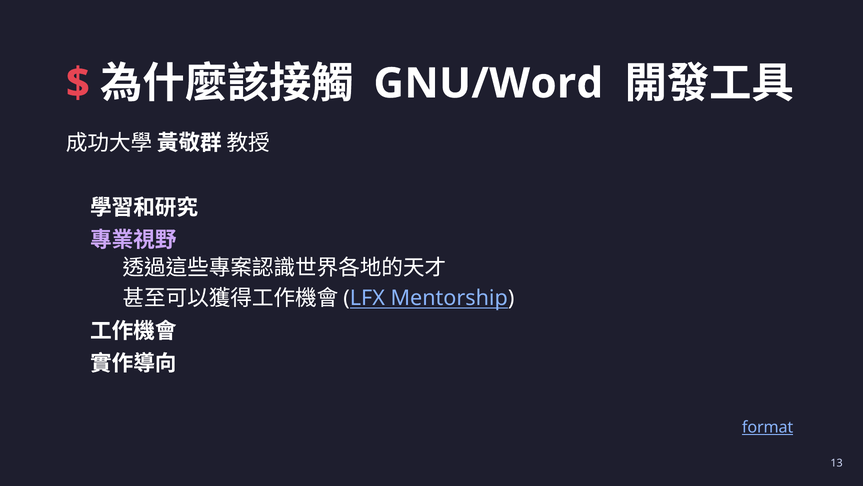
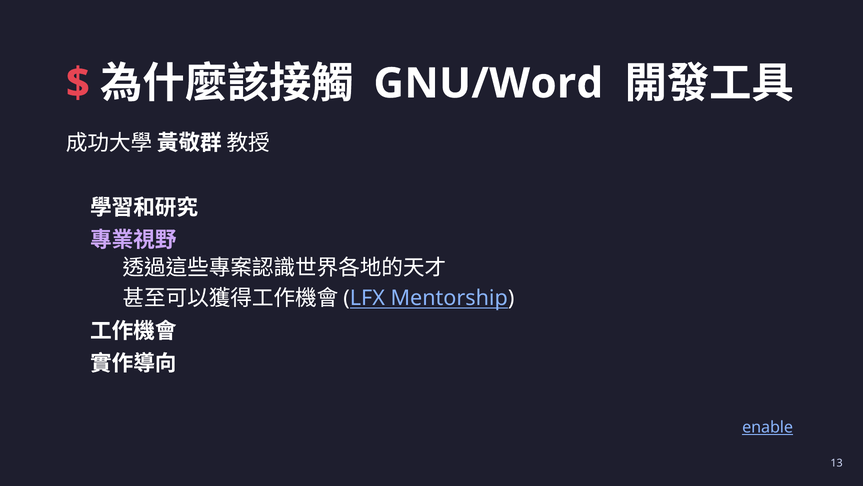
format: format -> enable
